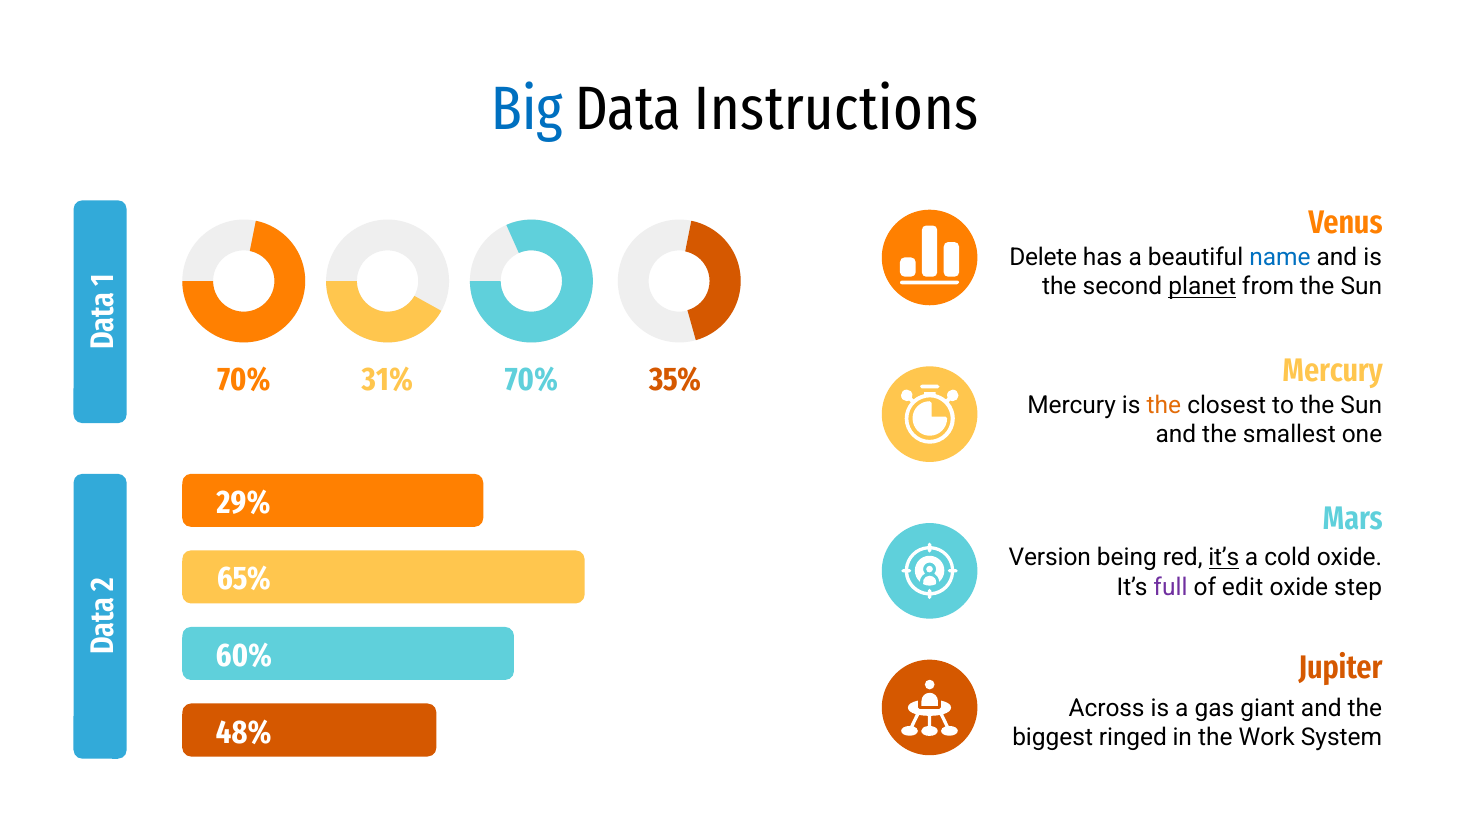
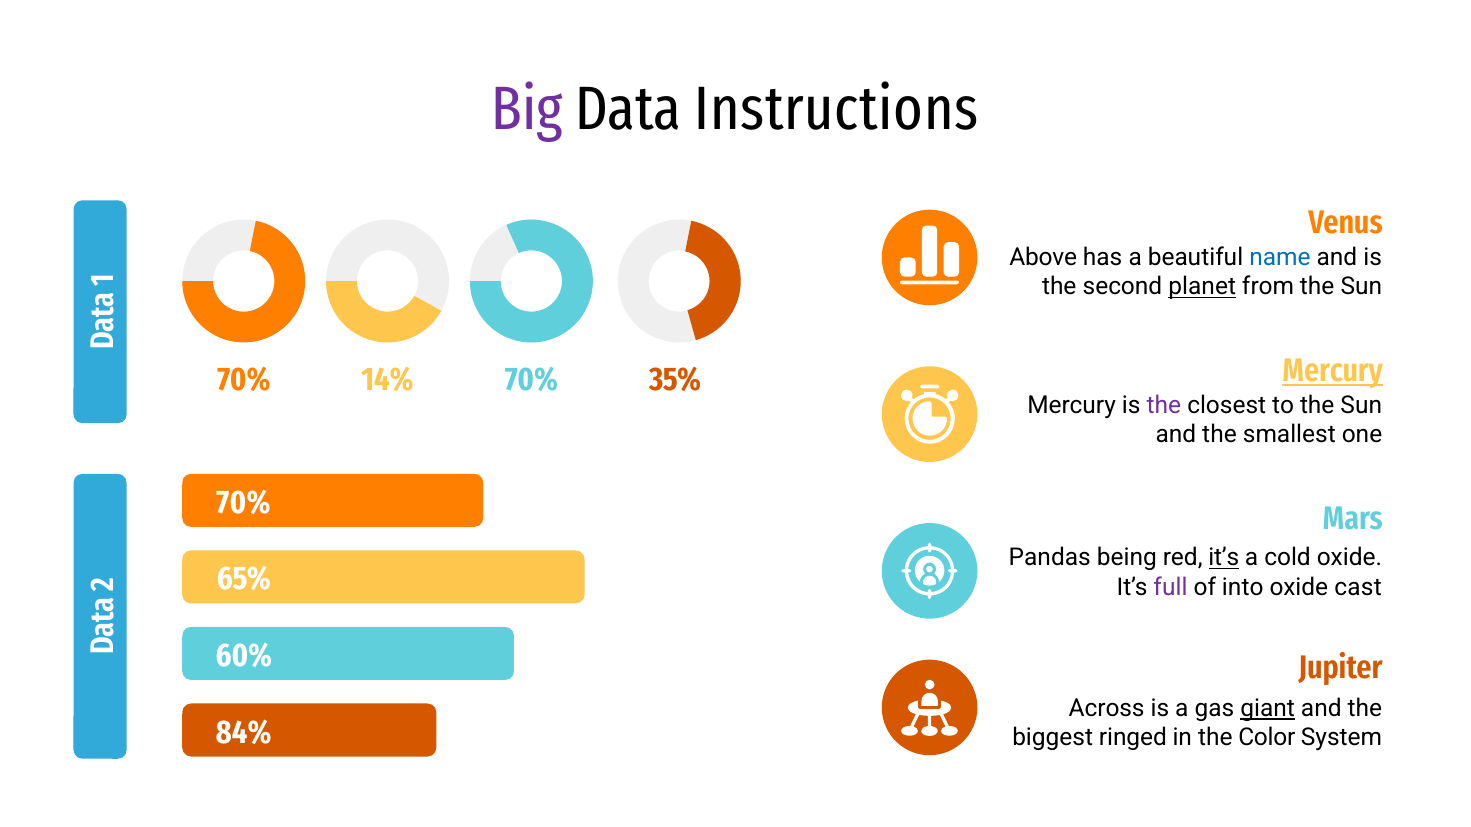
Big colour: blue -> purple
Delete: Delete -> Above
Mercury at (1333, 371) underline: none -> present
31%: 31% -> 14%
the at (1164, 405) colour: orange -> purple
29% at (244, 503): 29% -> 70%
Version: Version -> Pandas
edit: edit -> into
step: step -> cast
giant underline: none -> present
48%: 48% -> 84%
Work: Work -> Color
